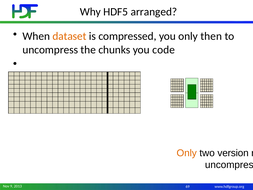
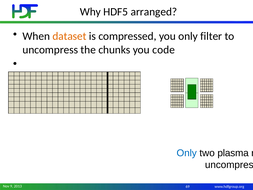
then: then -> filter
Only at (187, 153) colour: orange -> blue
version: version -> plasma
